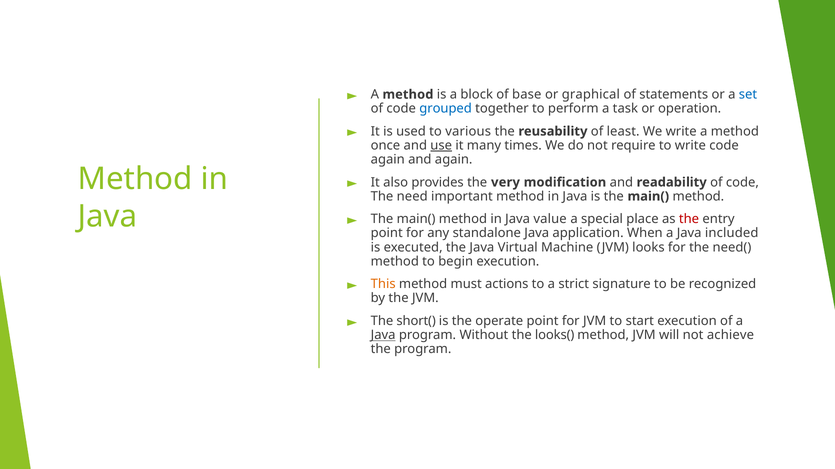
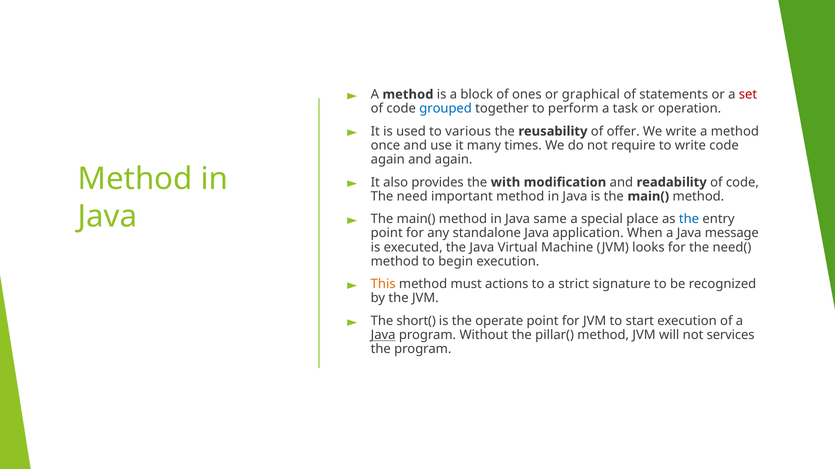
base: base -> ones
set colour: blue -> red
least: least -> offer
use underline: present -> none
very: very -> with
value: value -> same
the at (689, 219) colour: red -> blue
included: included -> message
looks(: looks( -> pillar(
achieve: achieve -> services
